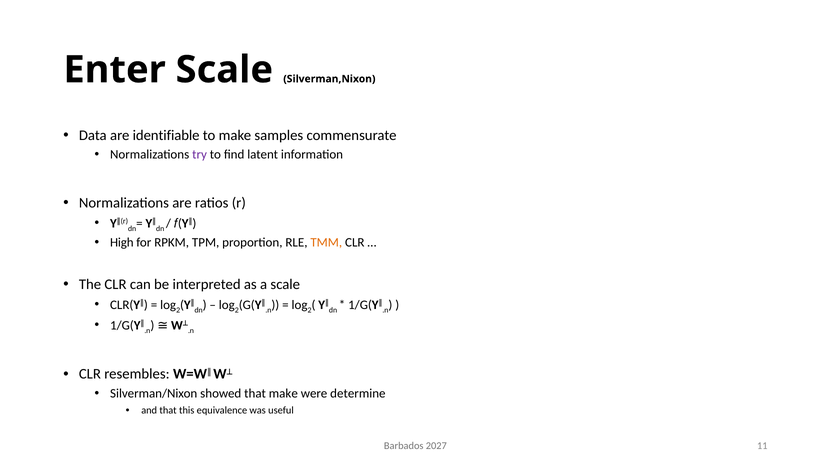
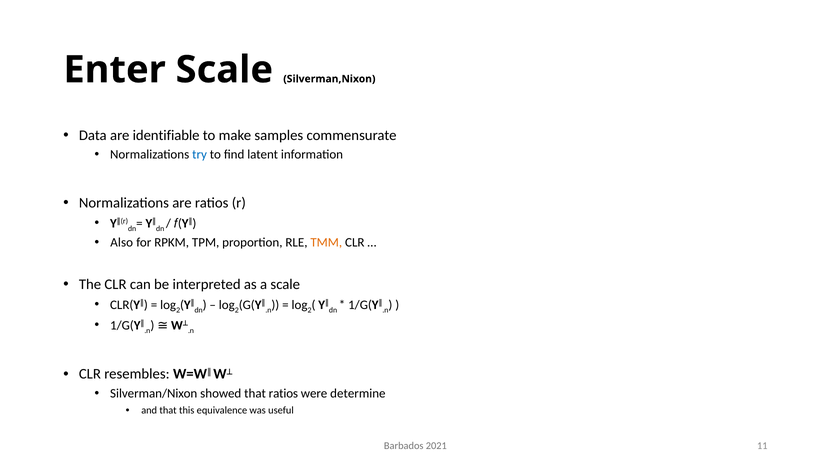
try colour: purple -> blue
High: High -> Also
that make: make -> ratios
2027: 2027 -> 2021
